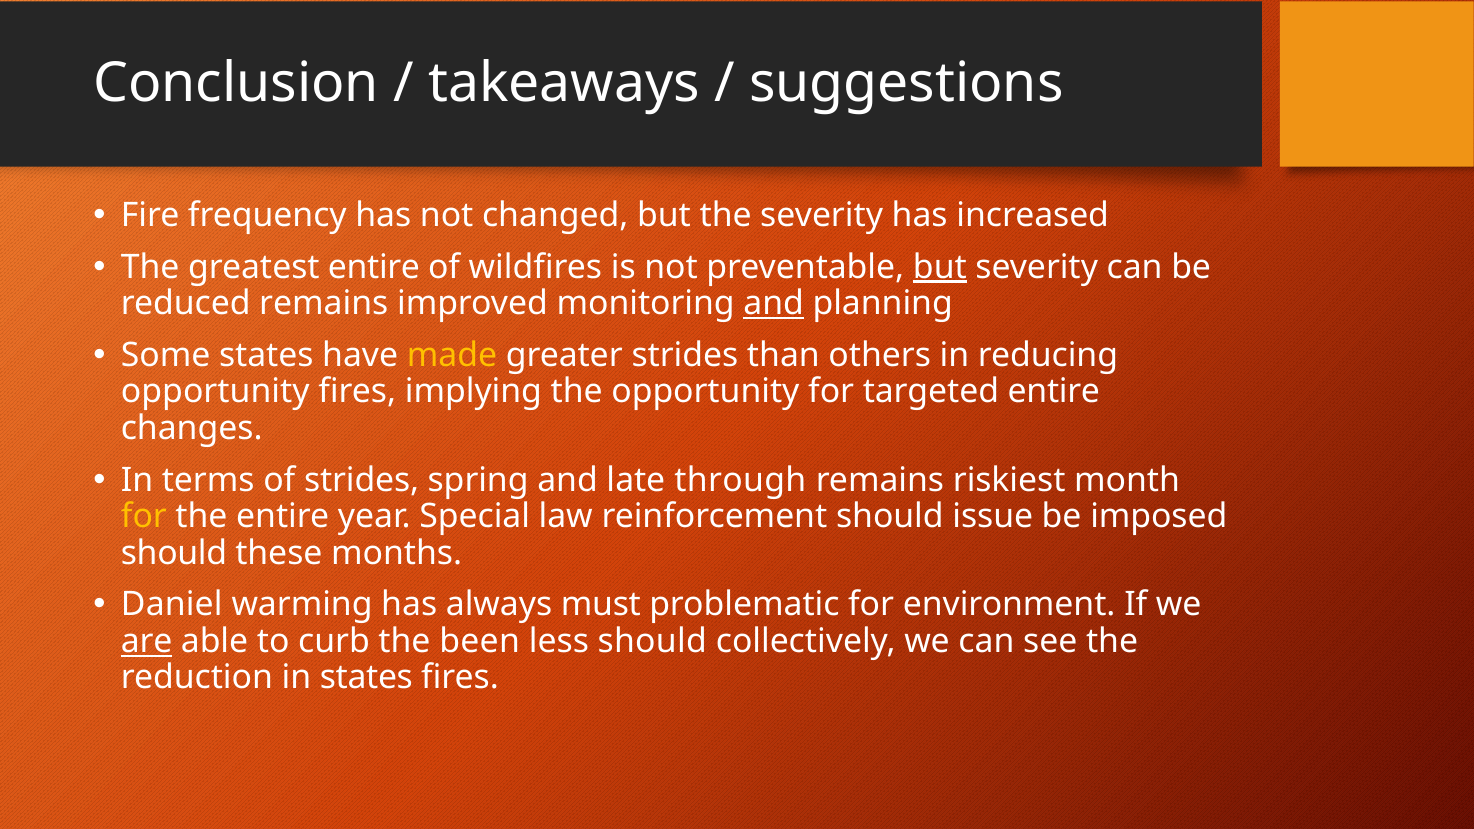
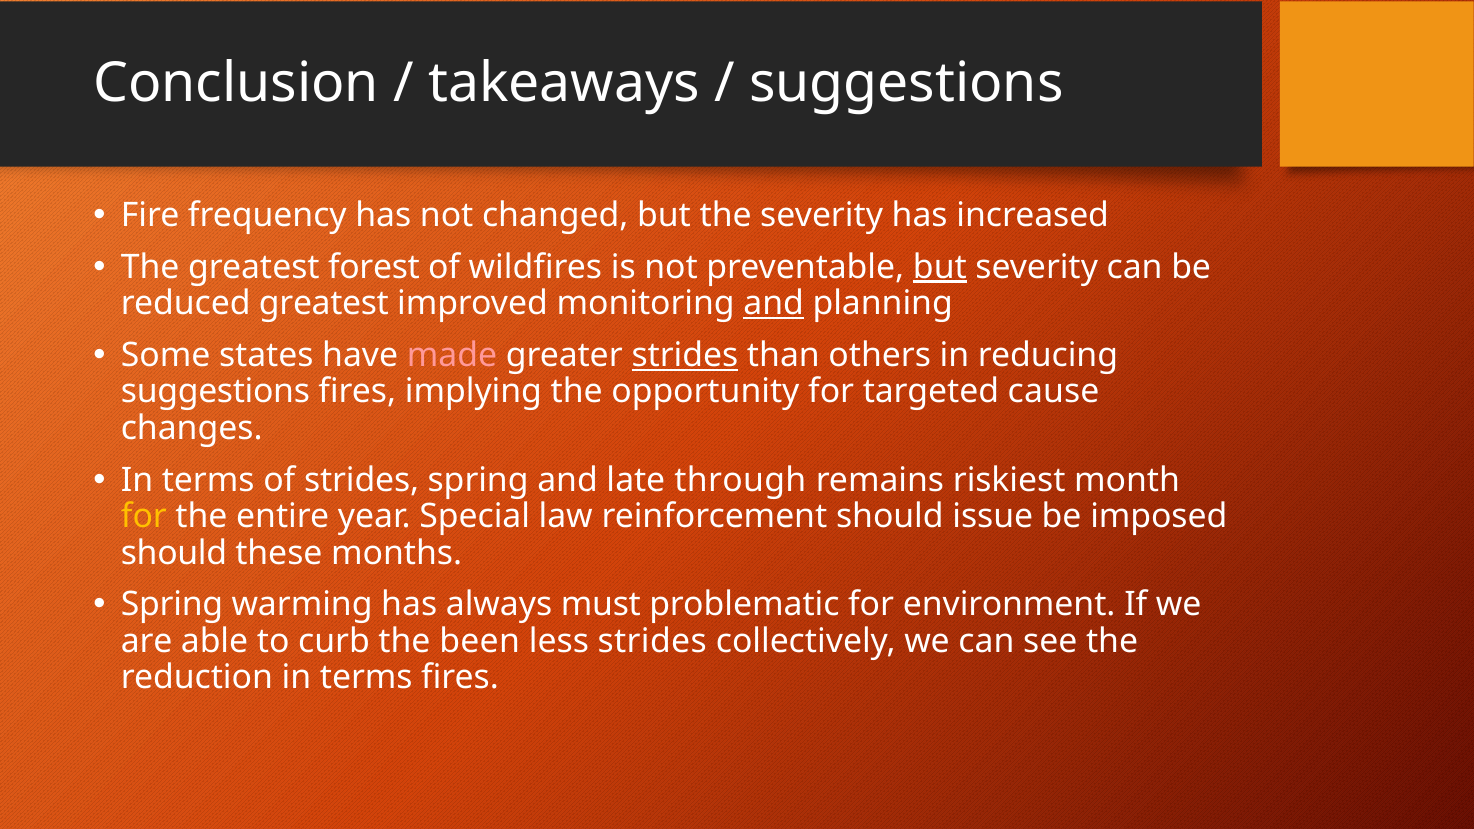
greatest entire: entire -> forest
reduced remains: remains -> greatest
made colour: yellow -> pink
strides at (685, 355) underline: none -> present
opportunity at (215, 392): opportunity -> suggestions
targeted entire: entire -> cause
Daniel at (172, 605): Daniel -> Spring
are underline: present -> none
less should: should -> strides
reduction in states: states -> terms
